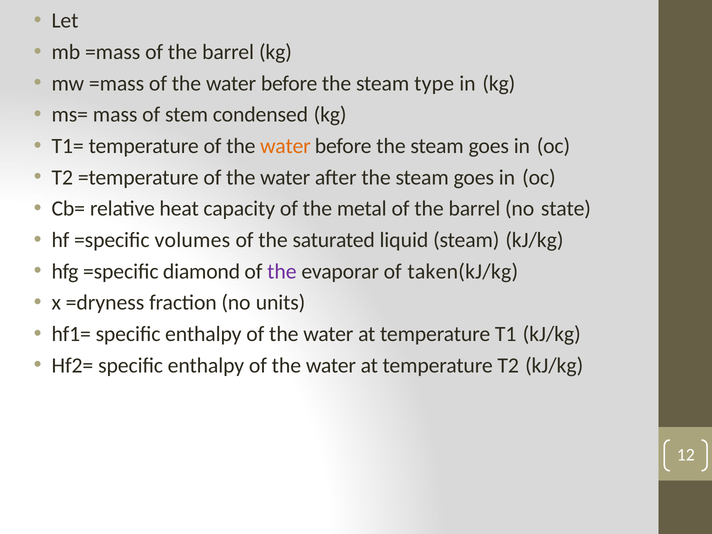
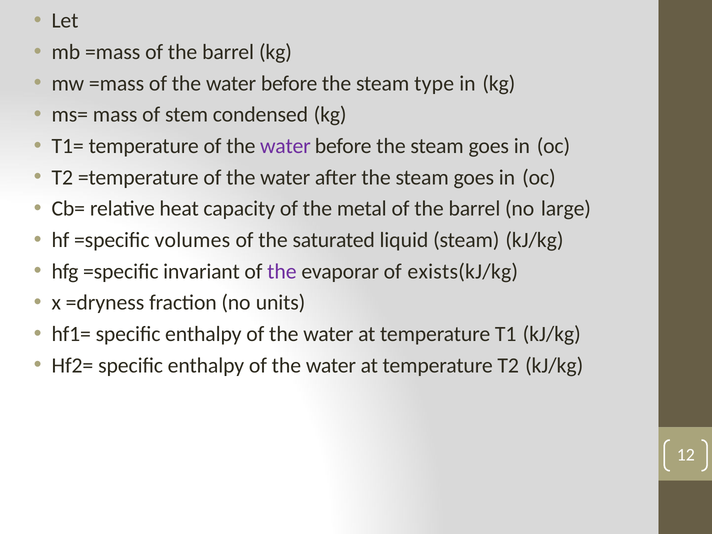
water at (285, 146) colour: orange -> purple
state: state -> large
diamond: diamond -> invariant
taken(kJ/kg: taken(kJ/kg -> exists(kJ/kg
